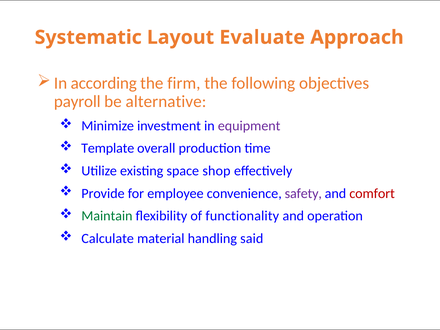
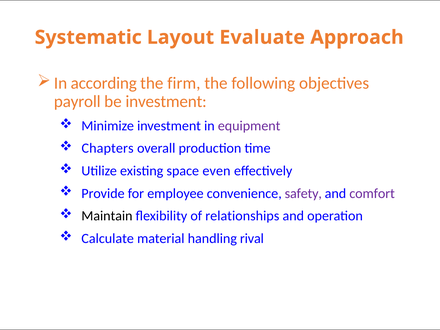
be alternative: alternative -> investment
Template: Template -> Chapters
shop: shop -> even
comfort colour: red -> purple
Maintain colour: green -> black
functionality: functionality -> relationships
said: said -> rival
